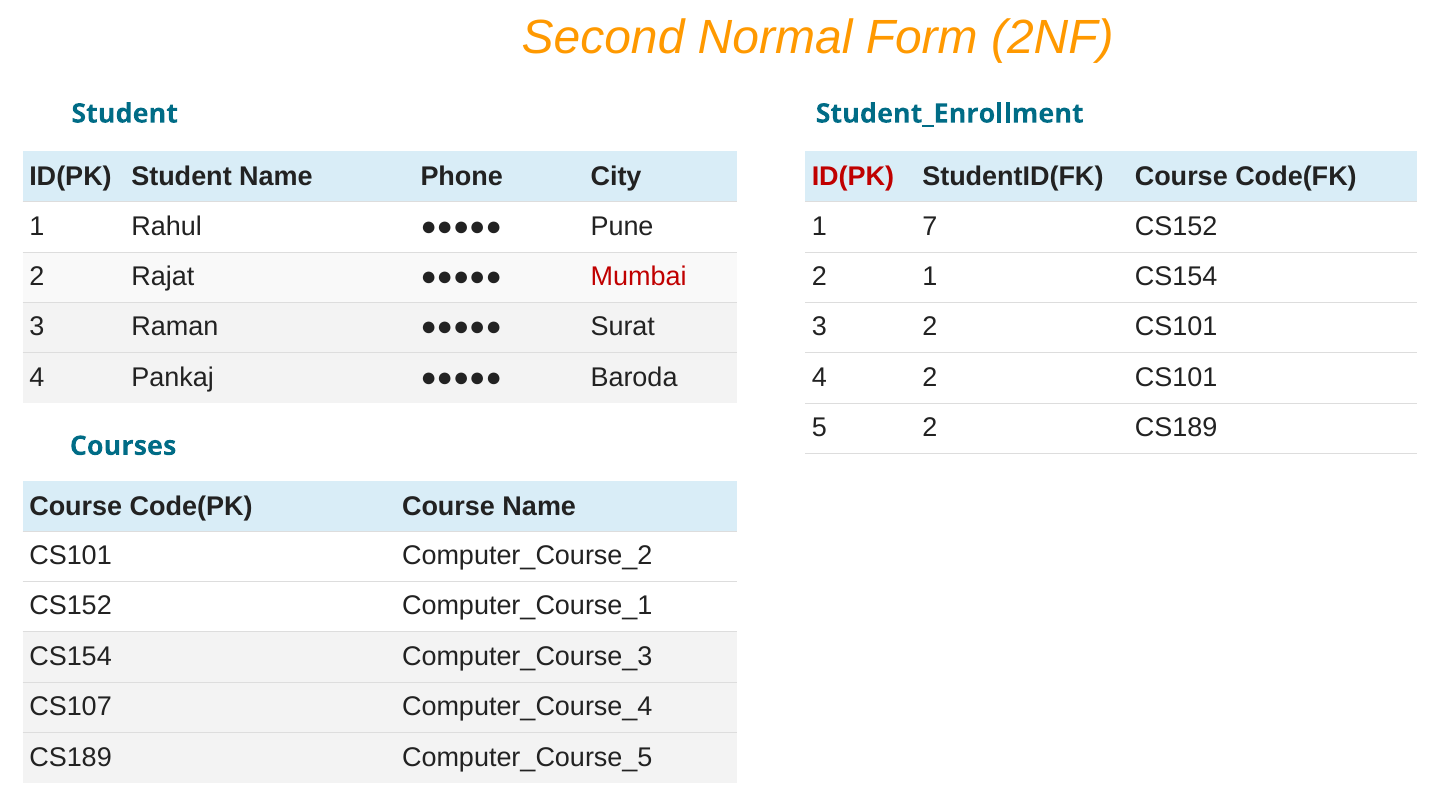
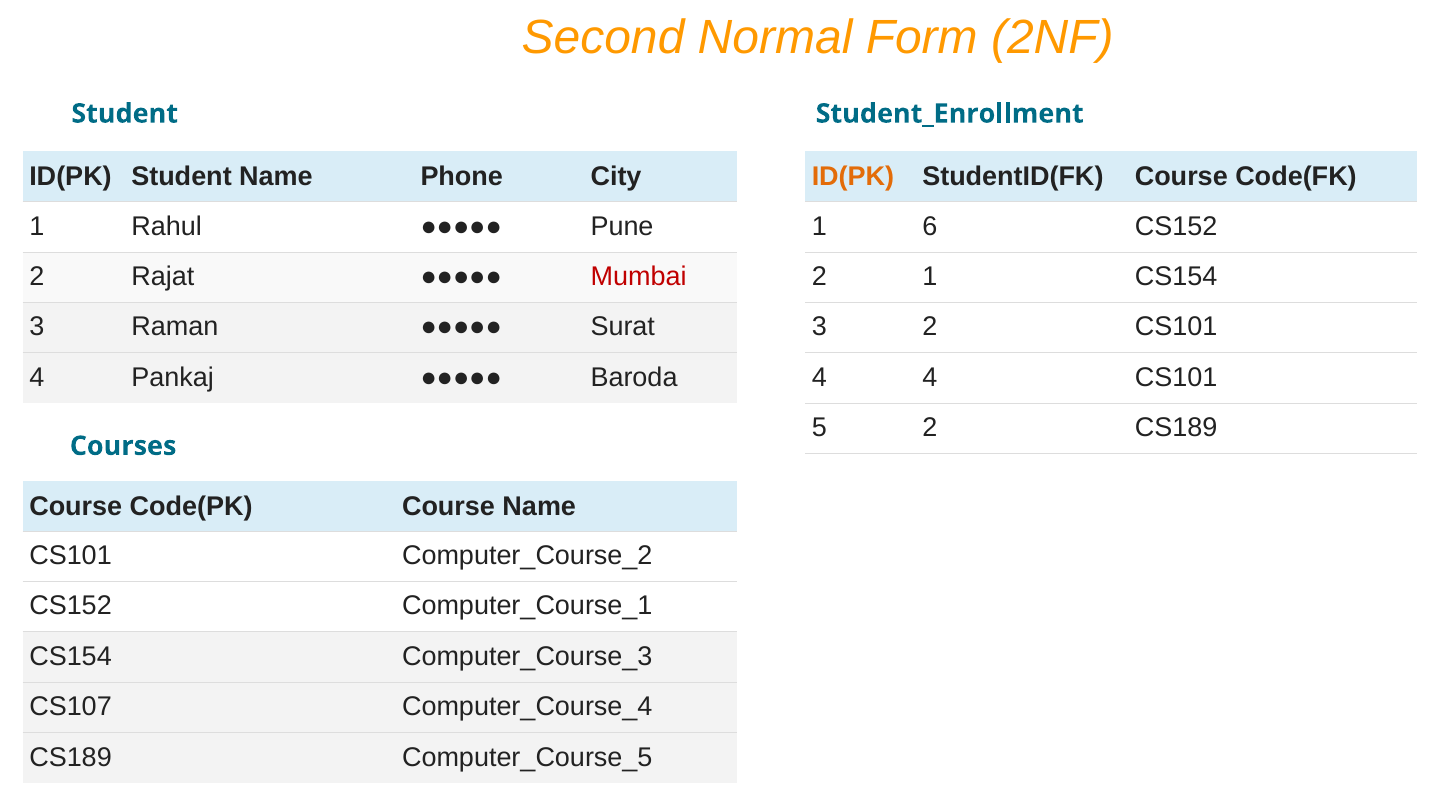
ID(PK at (853, 177) colour: red -> orange
7: 7 -> 6
4 2: 2 -> 4
